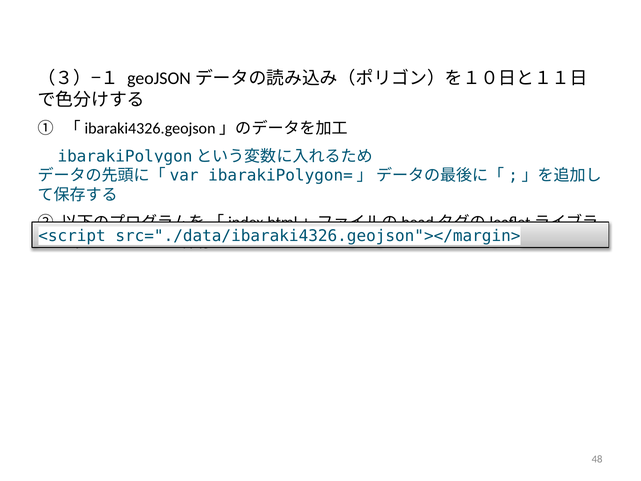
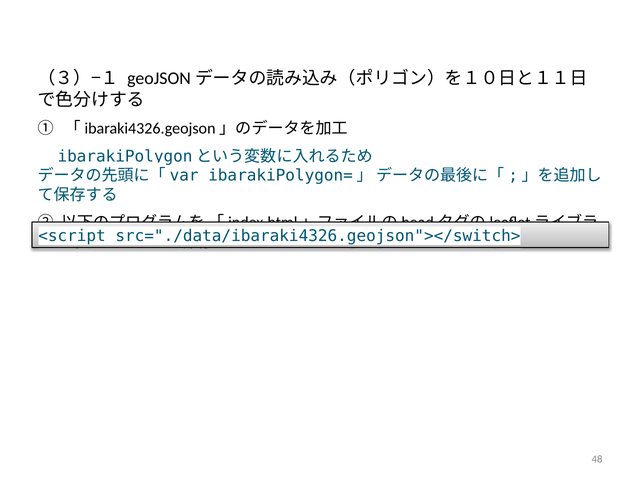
src="./data/ibaraki4326.geojson"></margin>: src="./data/ibaraki4326.geojson"></margin> -> src="./data/ibaraki4326.geojson"></switch>
